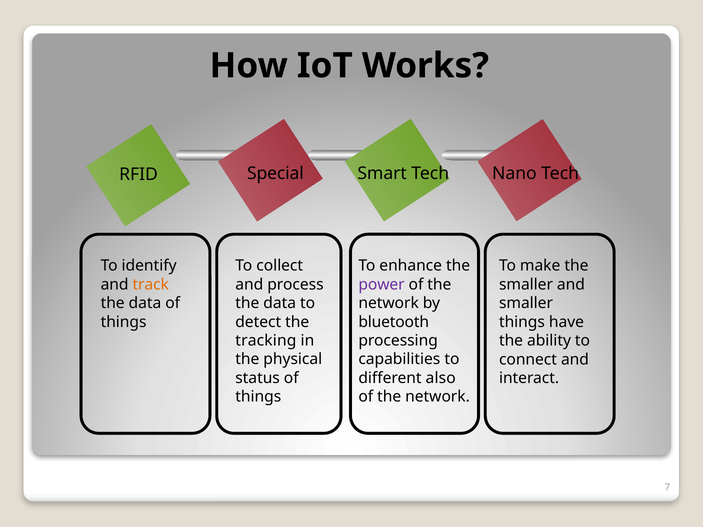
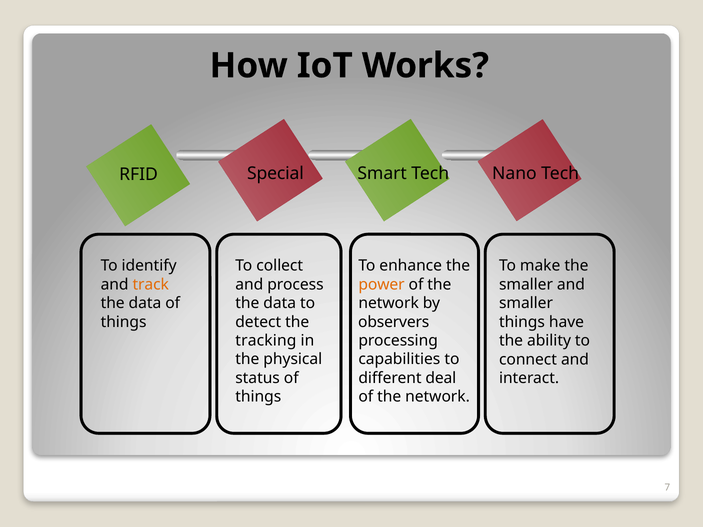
power colour: purple -> orange
bluetooth: bluetooth -> observers
also: also -> deal
